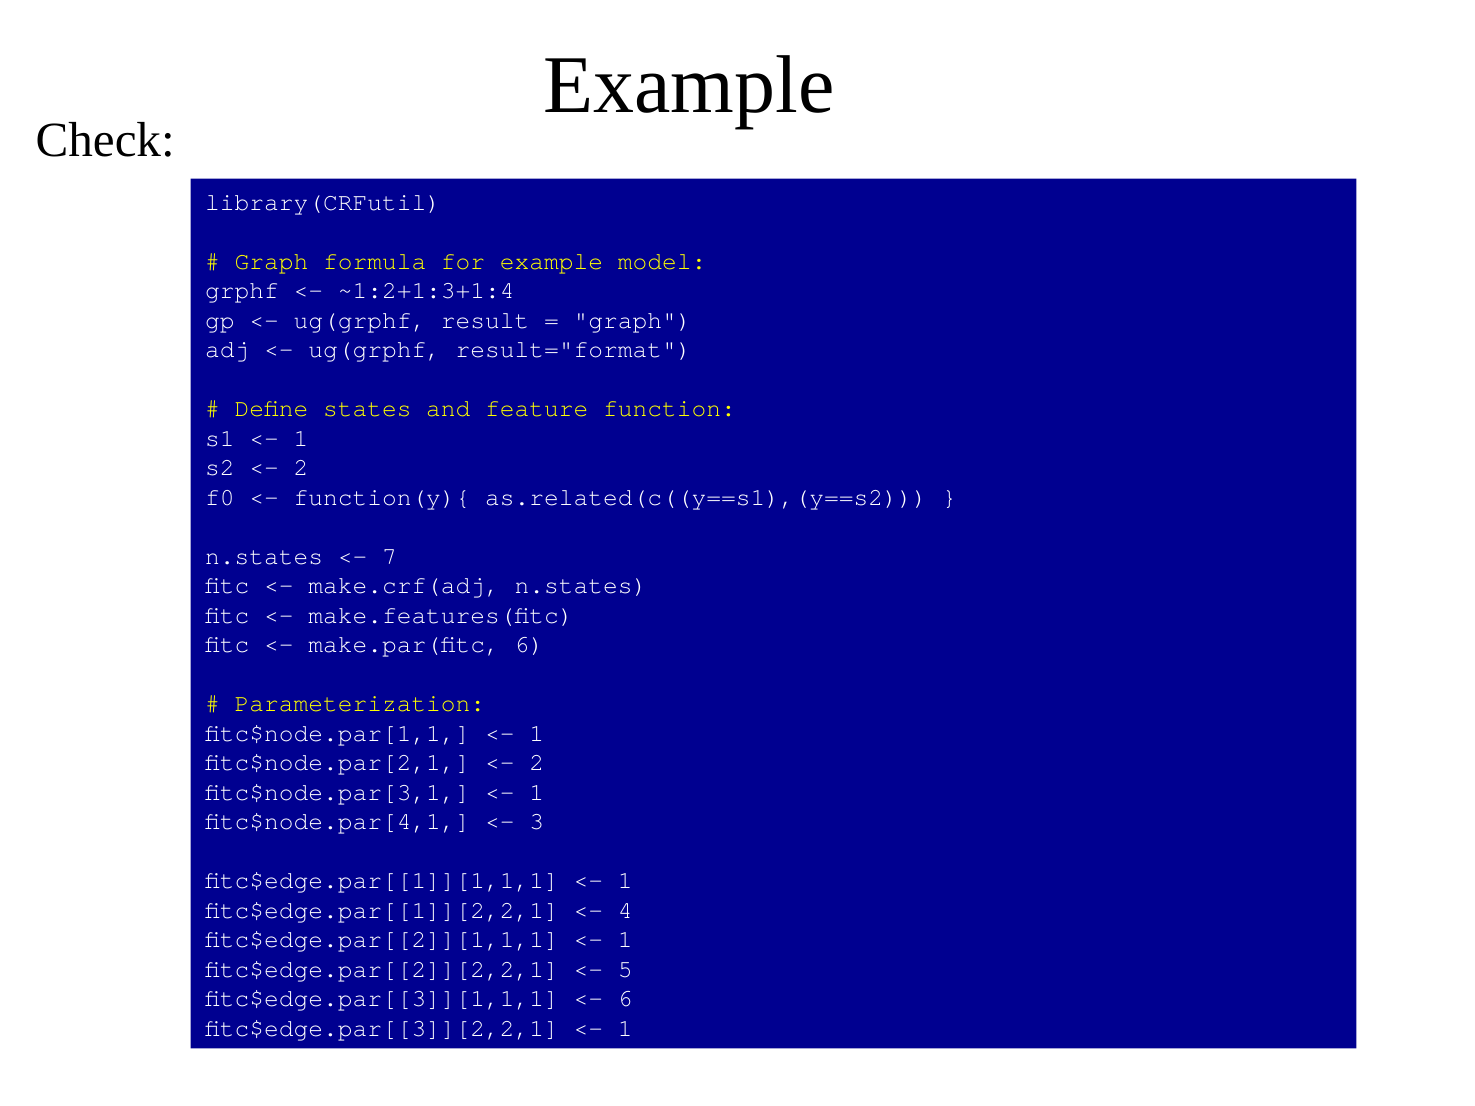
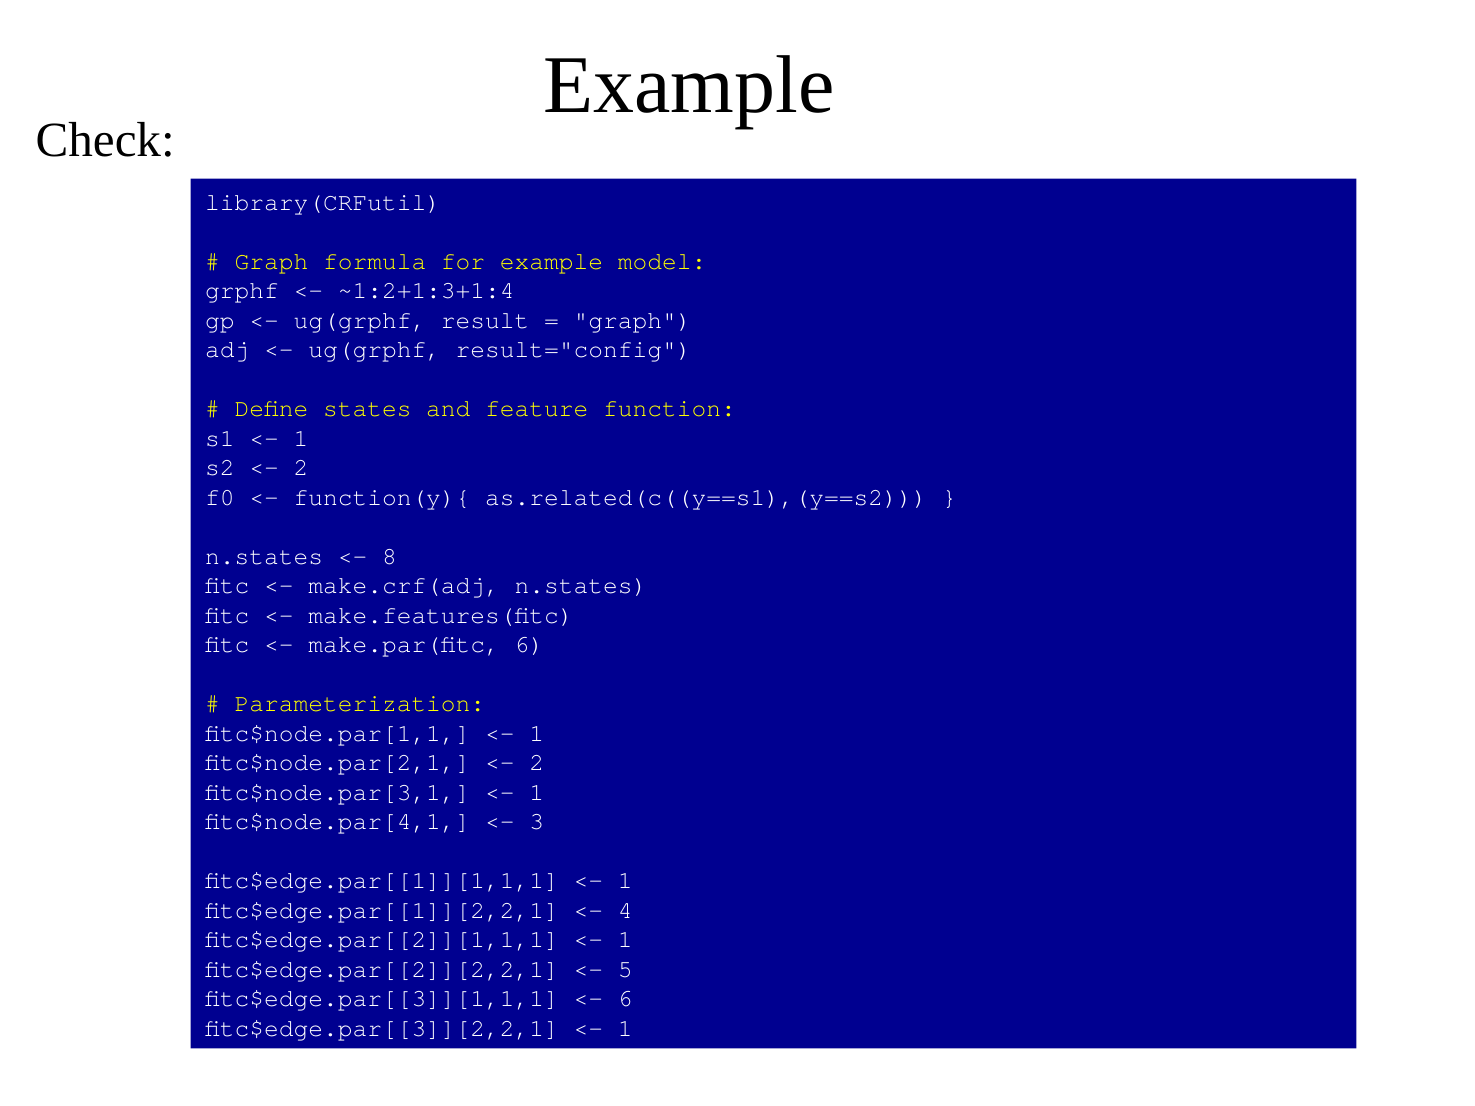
result="format: result="format -> result="config
7: 7 -> 8
